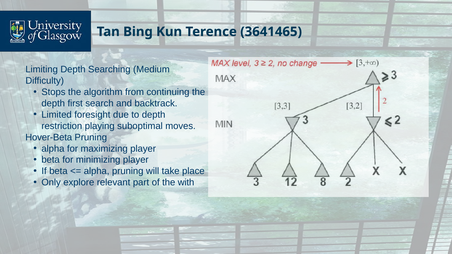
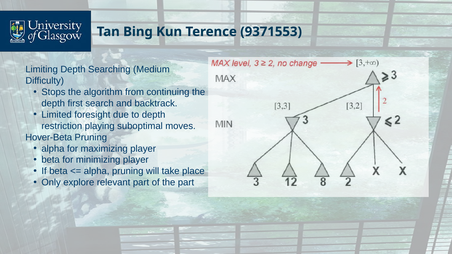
3641465: 3641465 -> 9371553
the with: with -> part
